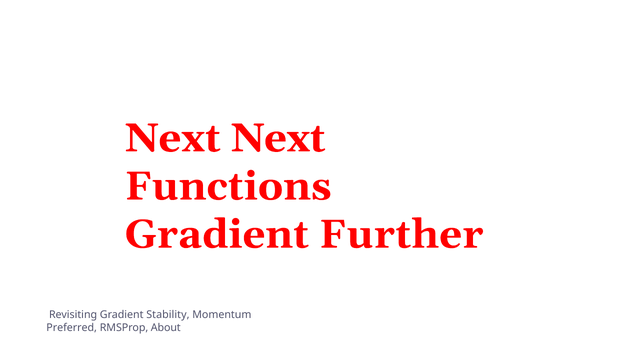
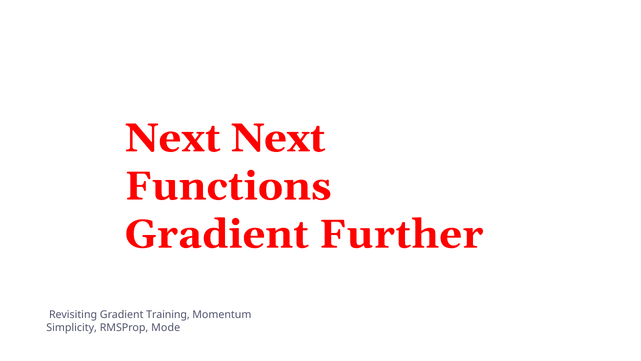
Stability: Stability -> Training
Preferred: Preferred -> Simplicity
About: About -> Mode
